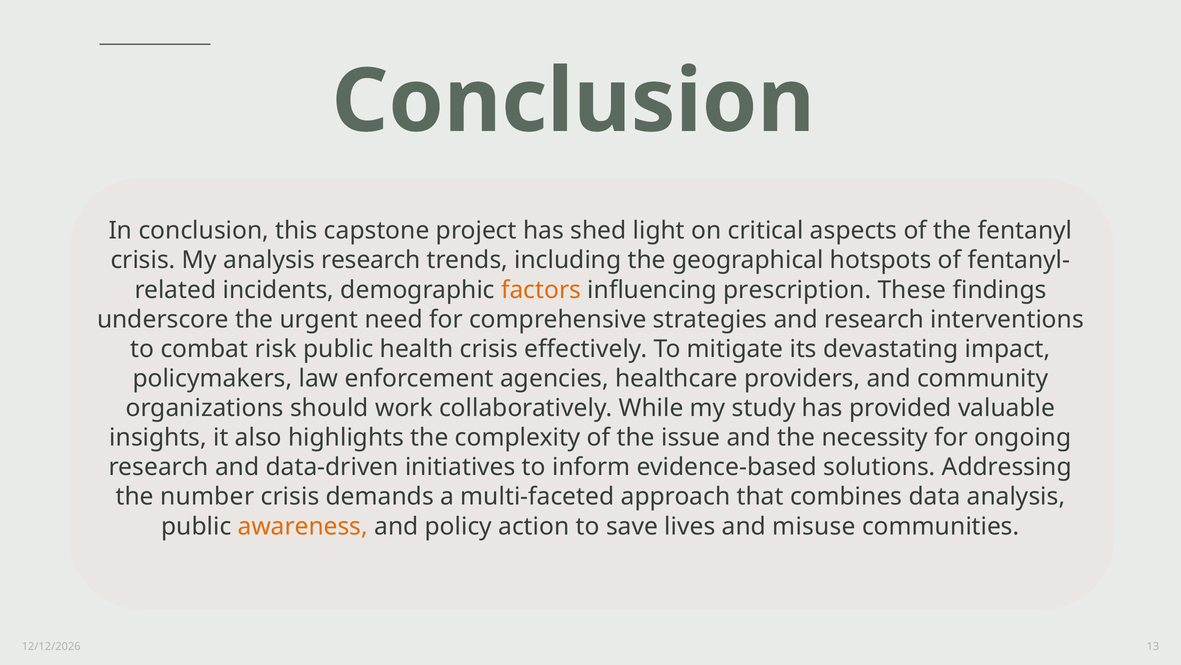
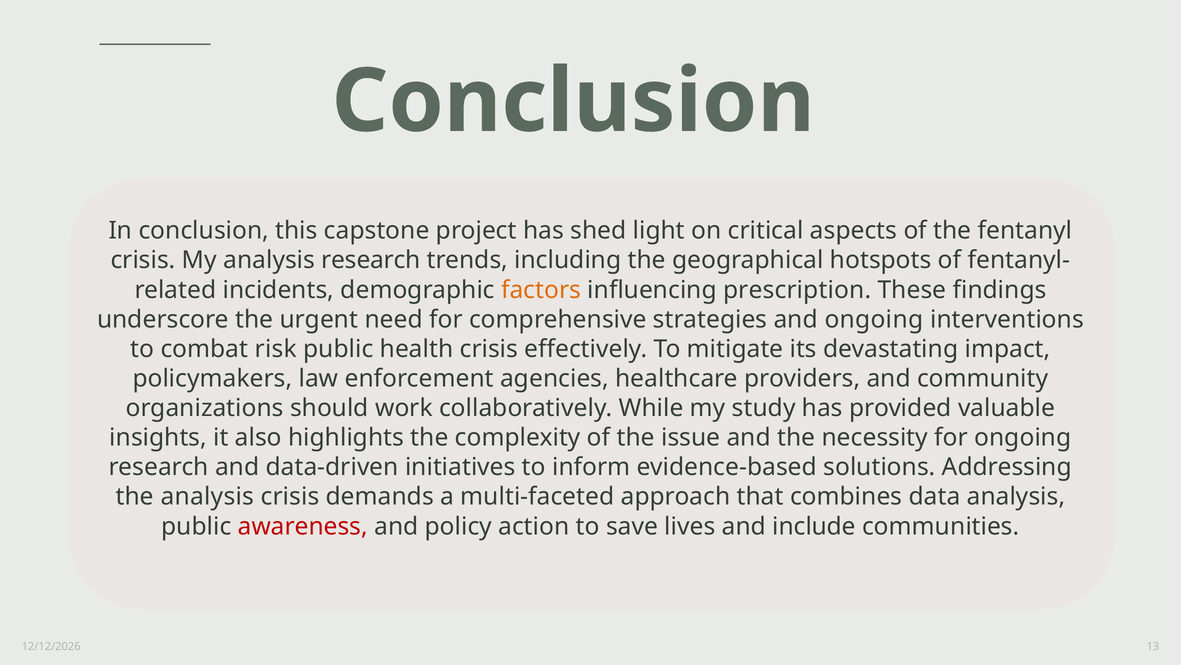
and research: research -> ongoing
the number: number -> analysis
awareness colour: orange -> red
misuse: misuse -> include
